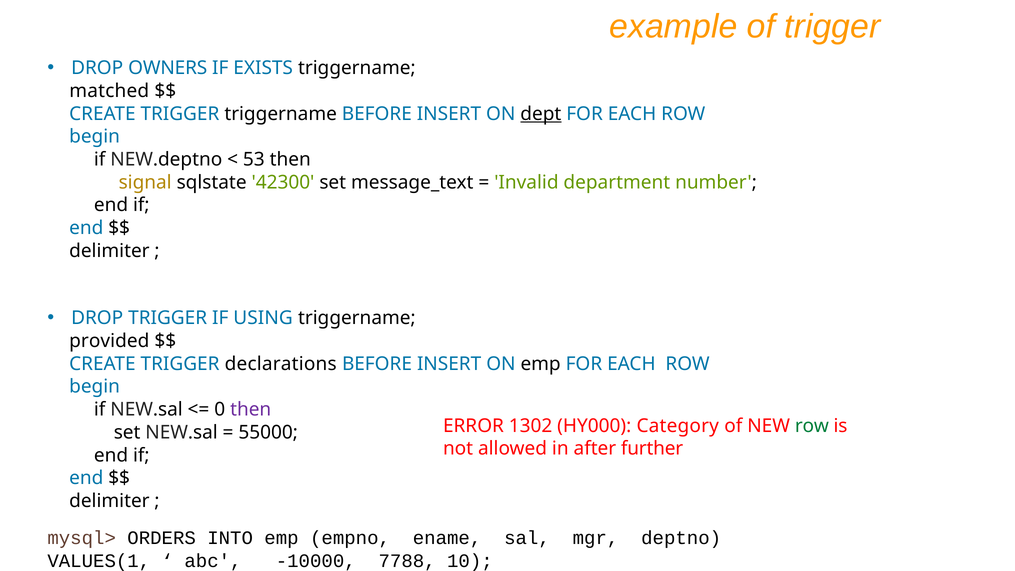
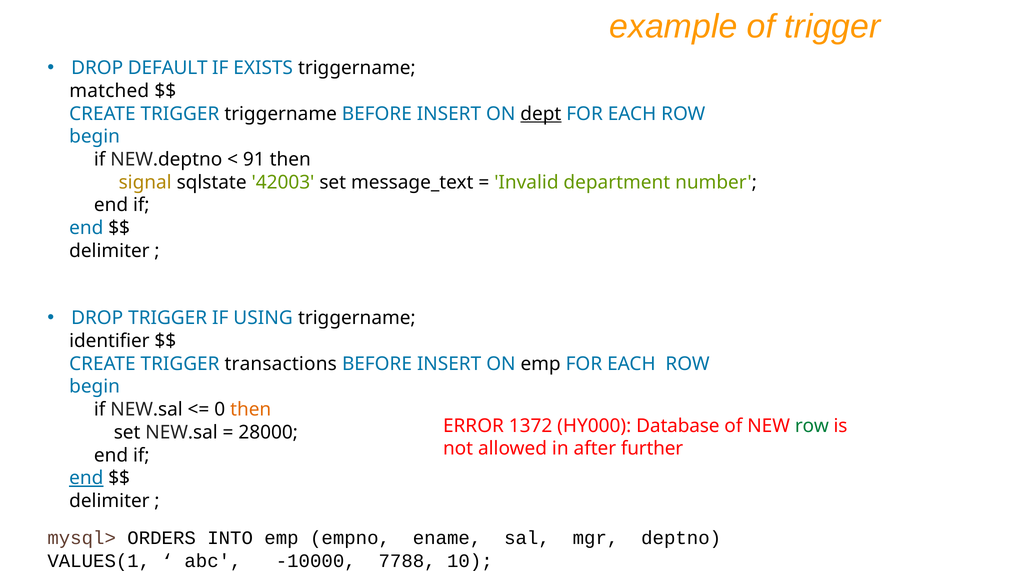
OWNERS: OWNERS -> DEFAULT
53: 53 -> 91
42300: 42300 -> 42003
provided: provided -> identifier
declarations: declarations -> transactions
then at (251, 409) colour: purple -> orange
1302: 1302 -> 1372
Category: Category -> Database
55000: 55000 -> 28000
end at (86, 478) underline: none -> present
